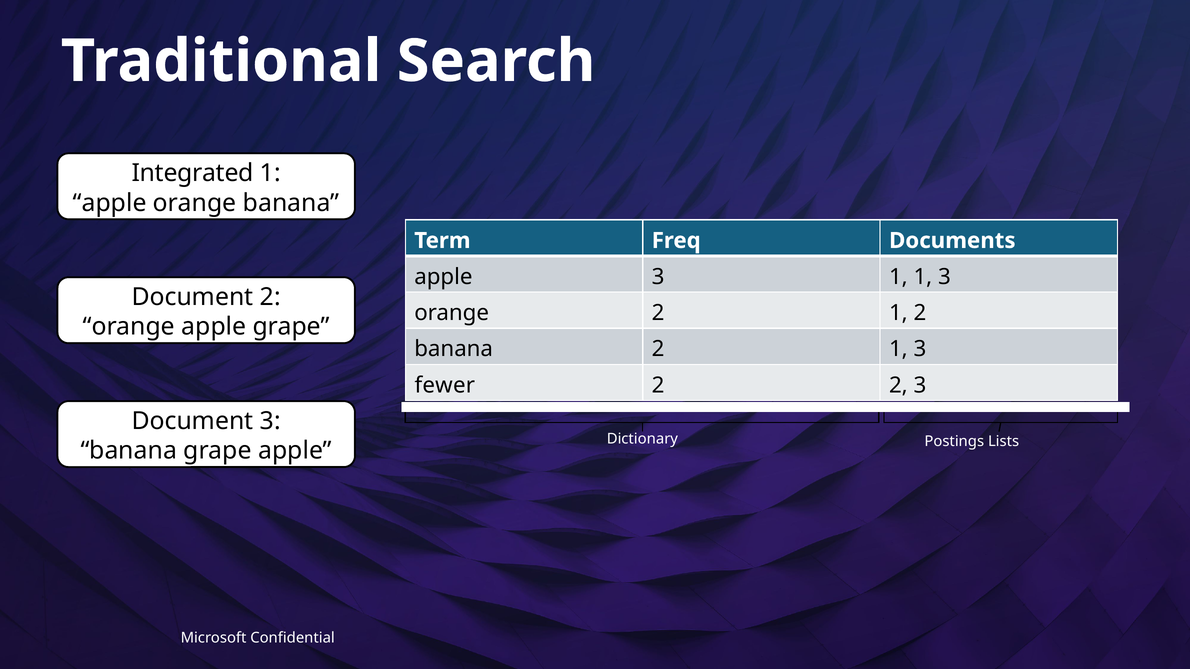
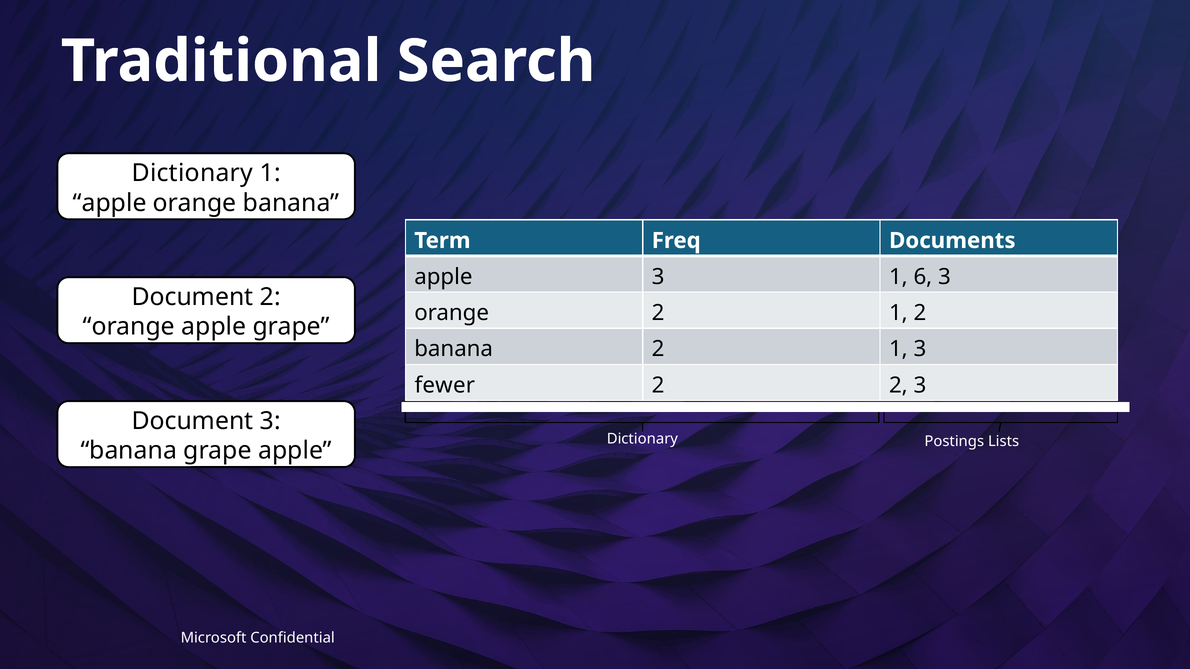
Integrated at (193, 173): Integrated -> Dictionary
1 1: 1 -> 6
